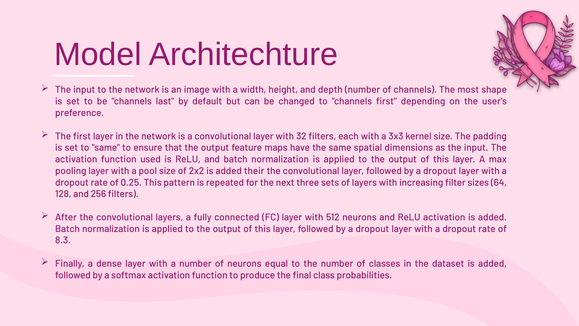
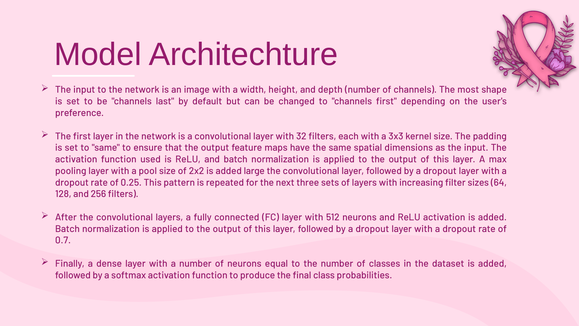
their: their -> large
8.3: 8.3 -> 0.7
